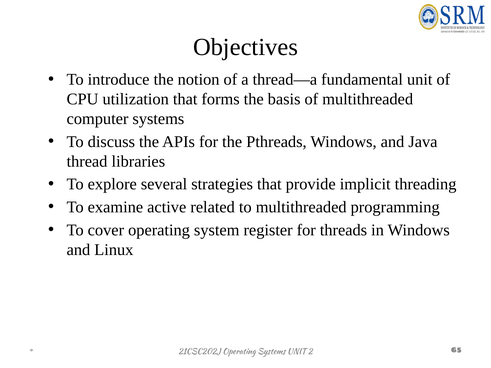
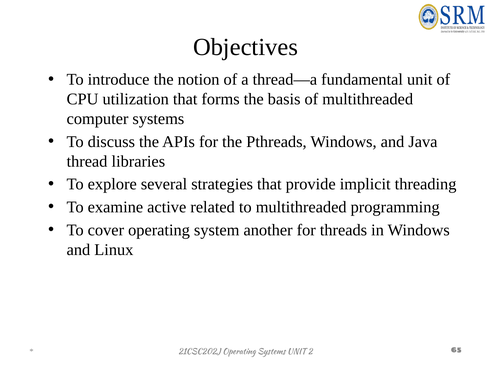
register: register -> another
